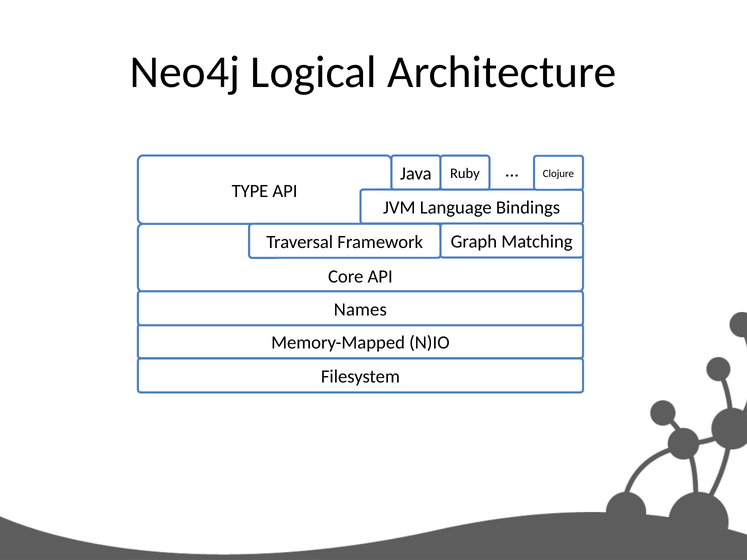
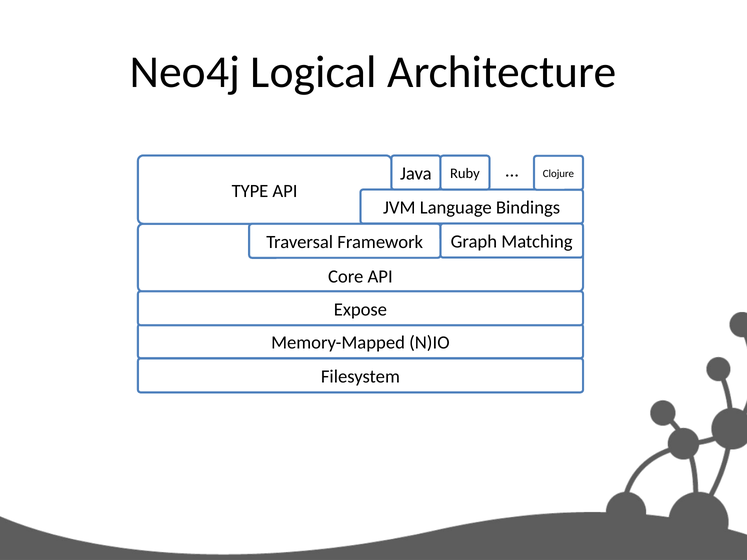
Names: Names -> Expose
